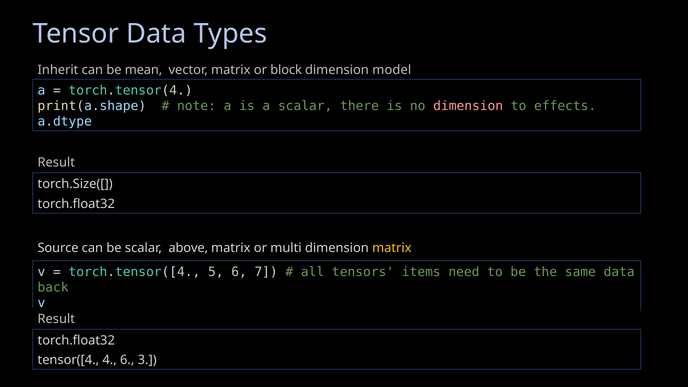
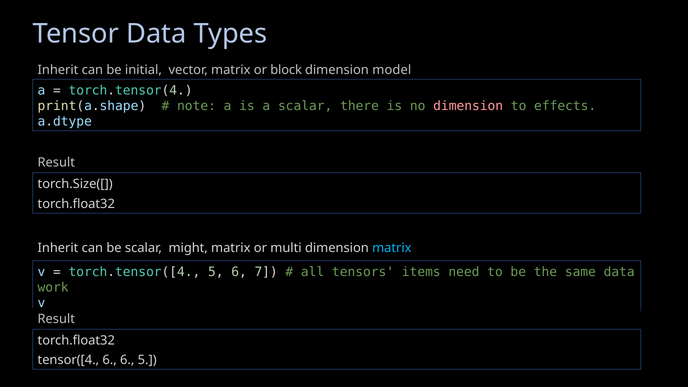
mean: mean -> initial
Source at (58, 248): Source -> Inherit
above: above -> might
matrix at (392, 248) colour: yellow -> light blue
back: back -> work
tensor([4 4: 4 -> 6
6 3: 3 -> 5
